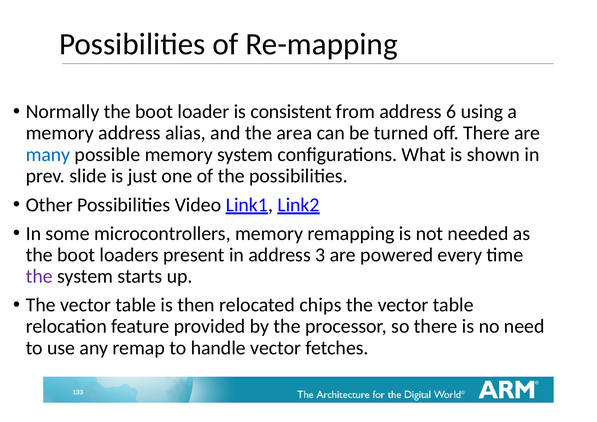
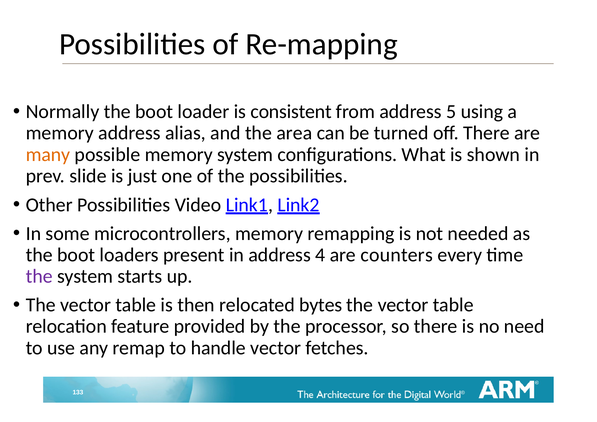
6: 6 -> 5
many colour: blue -> orange
3: 3 -> 4
powered: powered -> counters
chips: chips -> bytes
